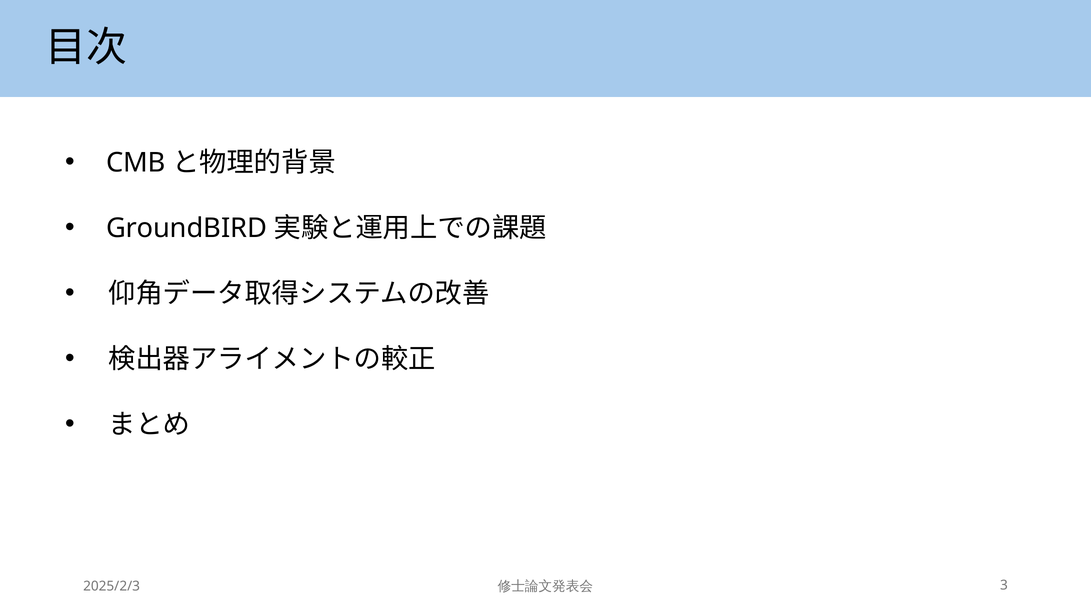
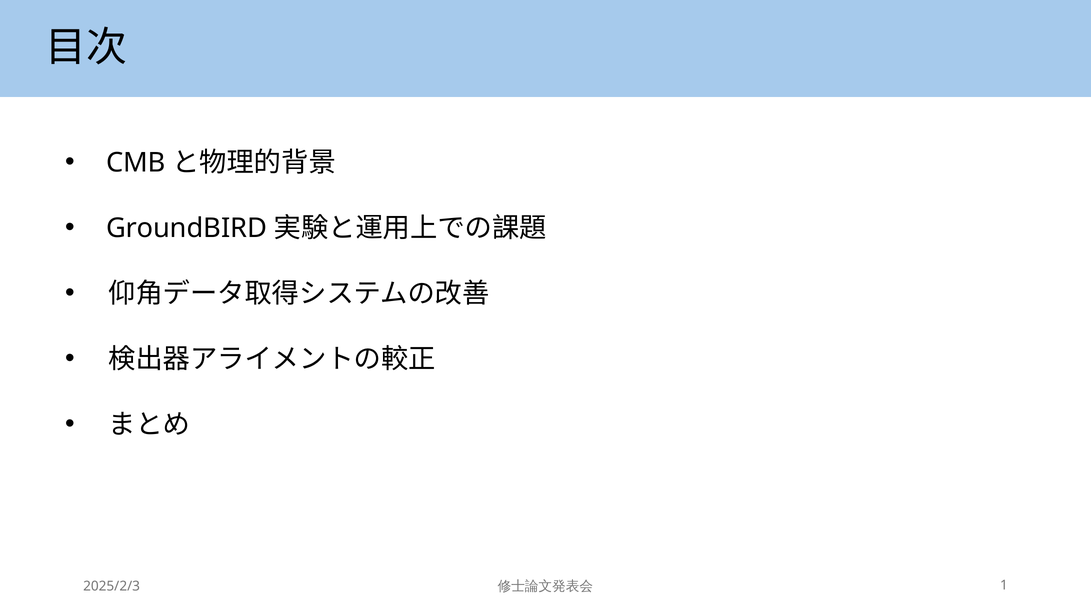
3: 3 -> 1
